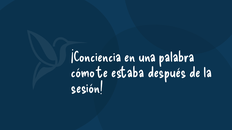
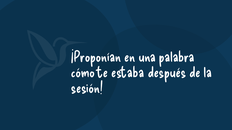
¡Conciencia: ¡Conciencia -> ¡Proponían
